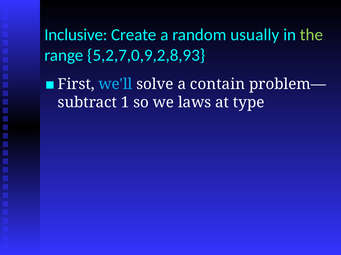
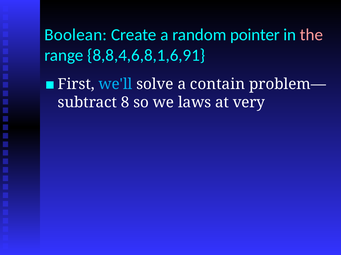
Inclusive: Inclusive -> Boolean
usually: usually -> pointer
the colour: light green -> pink
5,2,7,0,9,2,8,93: 5,2,7,0,9,2,8,93 -> 8,8,4,6,8,1,6,91
1: 1 -> 8
type: type -> very
